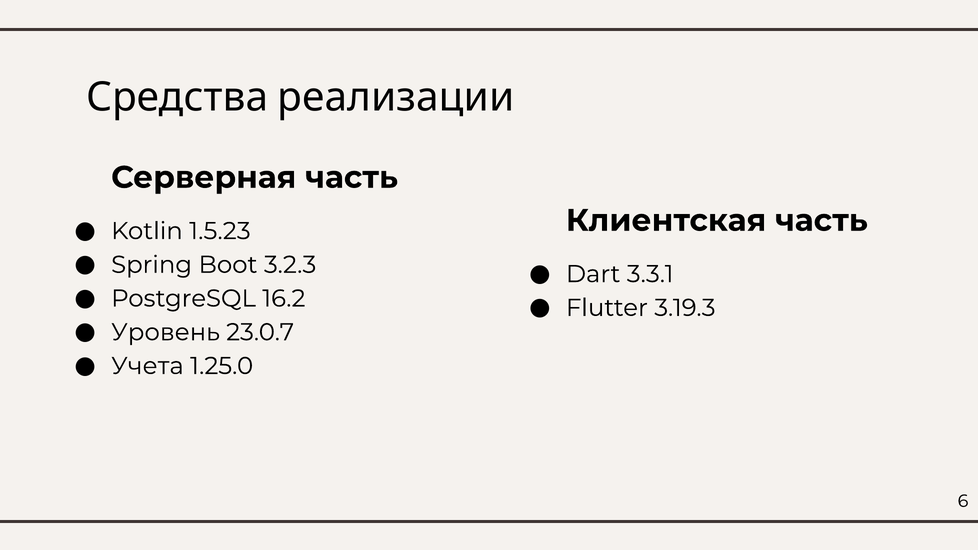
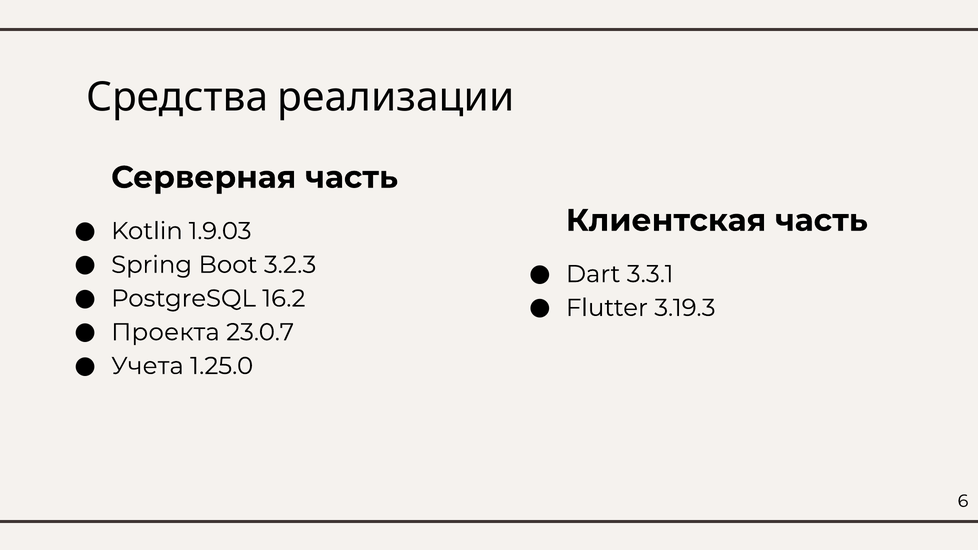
1.5.23: 1.5.23 -> 1.9.03
Уровень: Уровень -> Проекта
